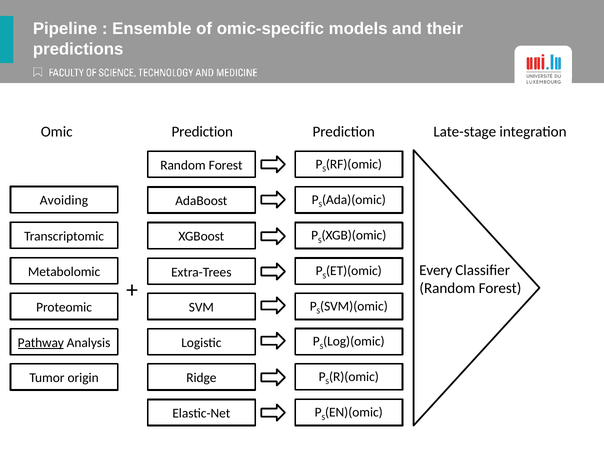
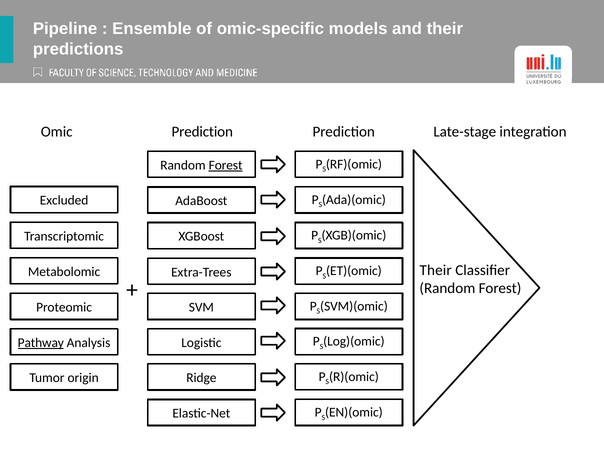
Forest at (226, 165) underline: none -> present
Avoiding: Avoiding -> Excluded
Every at (436, 270): Every -> Their
